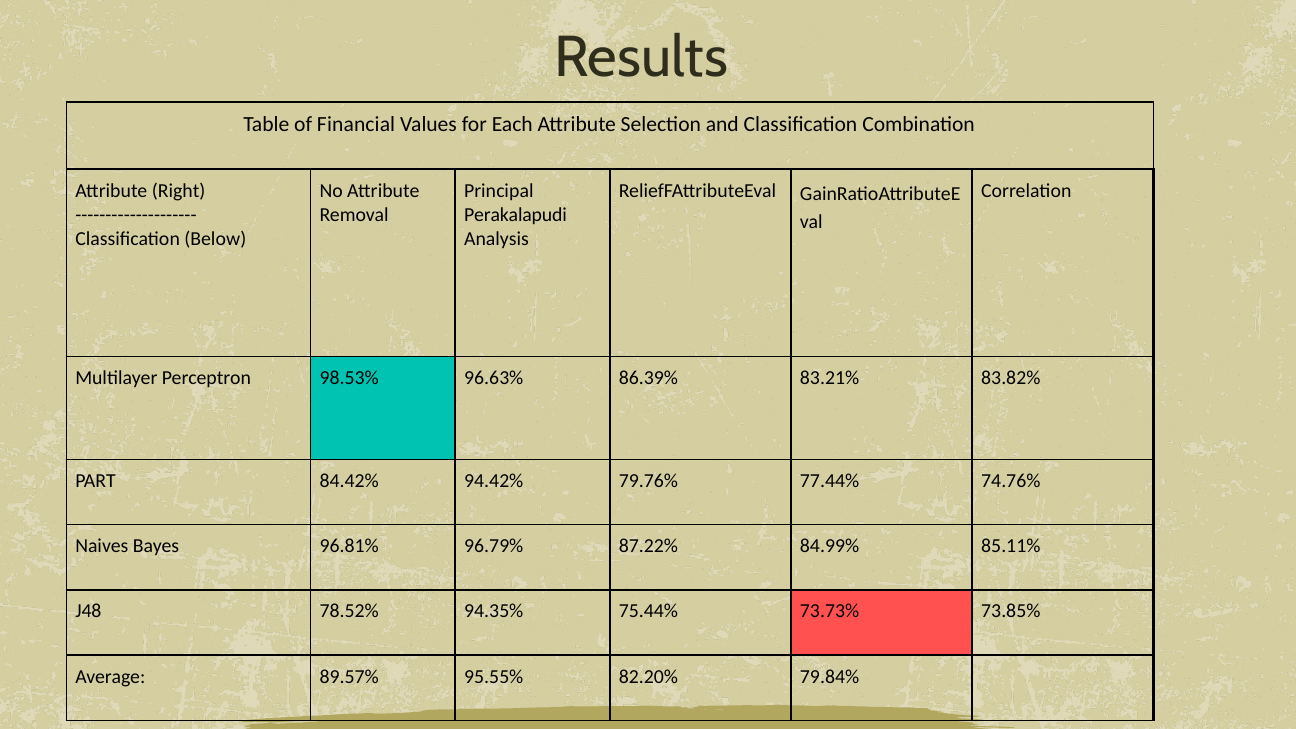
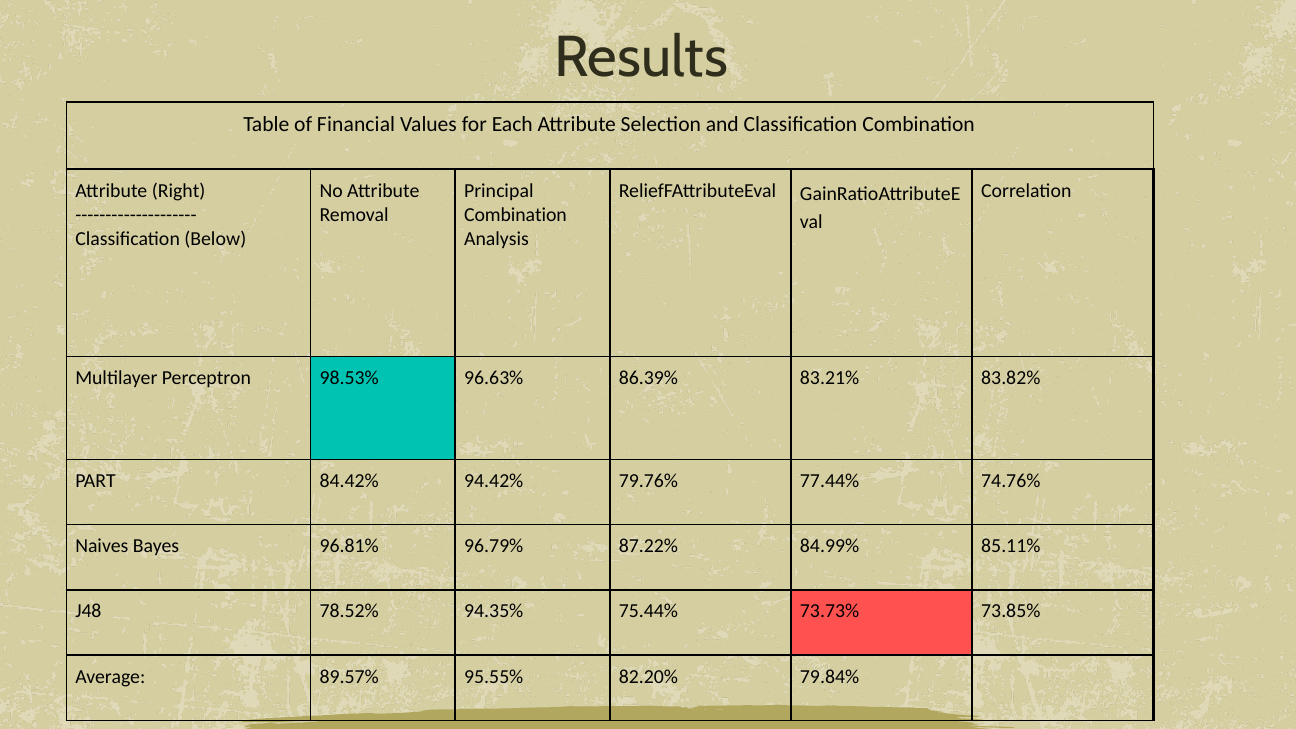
Perakalapudi at (516, 215): Perakalapudi -> Combination
